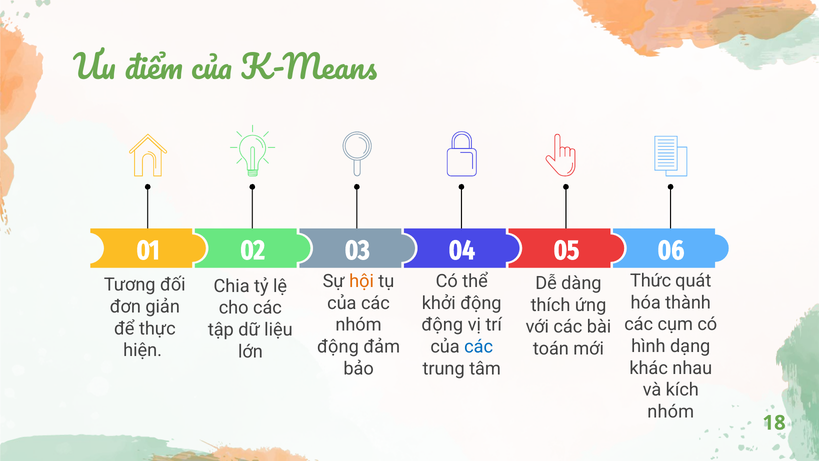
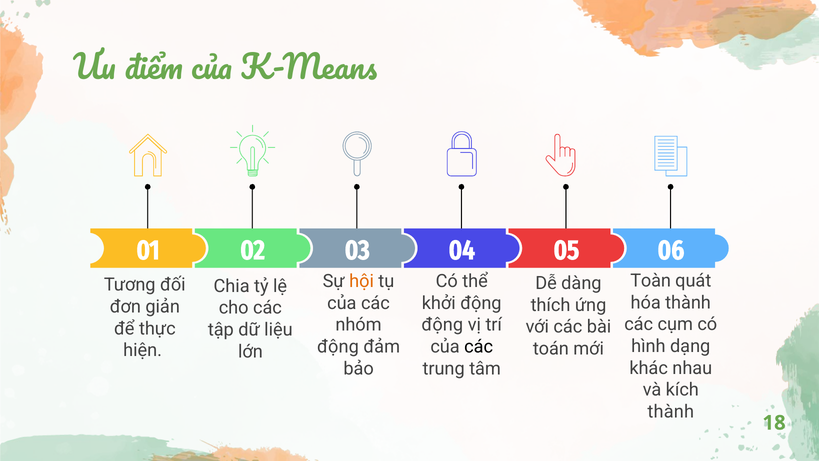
Thức: Thức -> Toàn
các at (479, 347) colour: blue -> black
nhóm at (671, 411): nhóm -> thành
